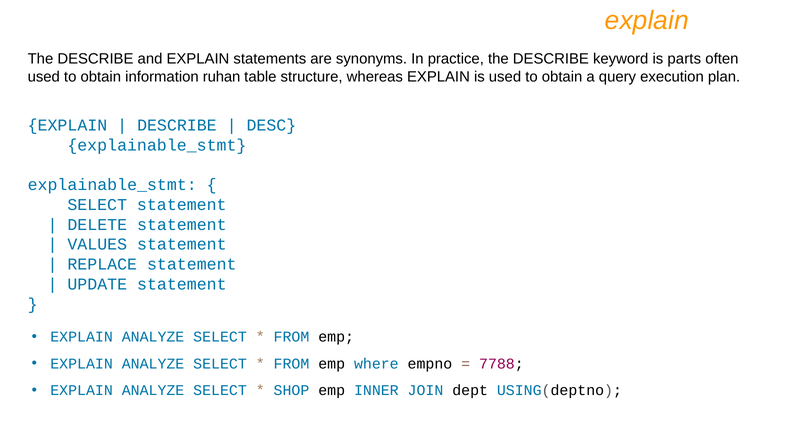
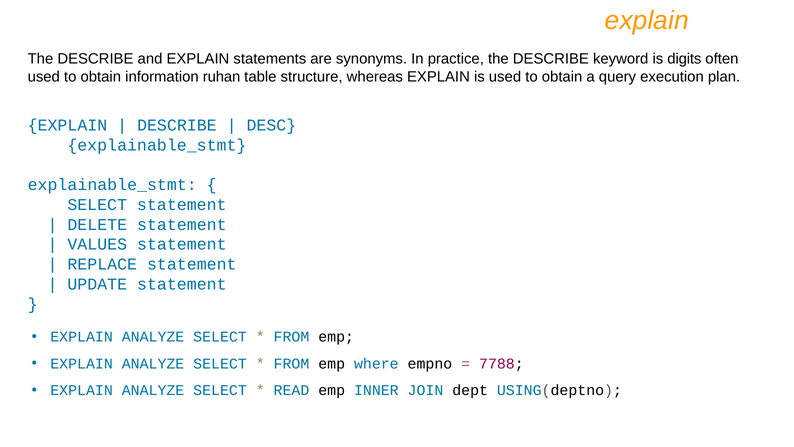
parts: parts -> digits
SHOP: SHOP -> READ
